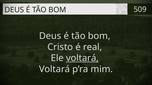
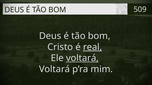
real underline: none -> present
